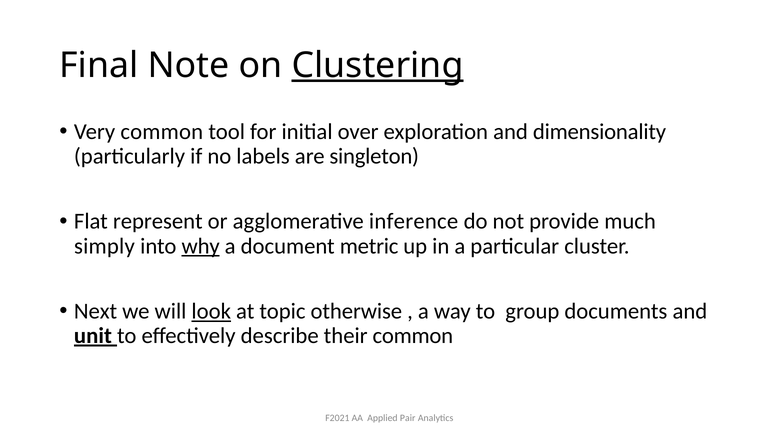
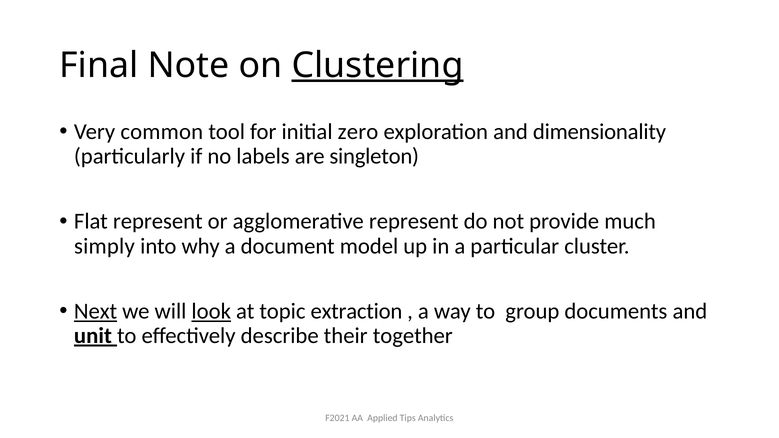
over: over -> zero
agglomerative inference: inference -> represent
why underline: present -> none
metric: metric -> model
Next underline: none -> present
otherwise: otherwise -> extraction
their common: common -> together
Pair: Pair -> Tips
